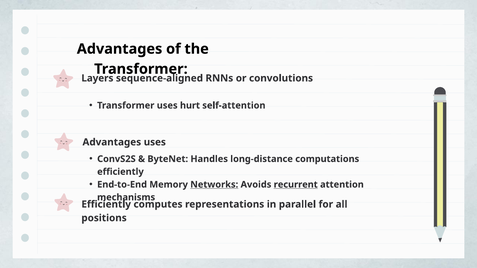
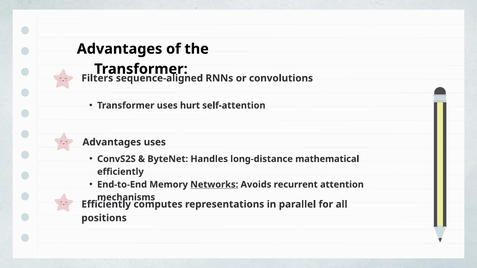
Layers: Layers -> Filters
computations: computations -> mathematical
recurrent underline: present -> none
